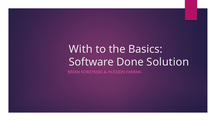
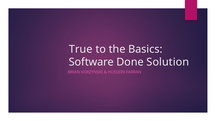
With: With -> True
